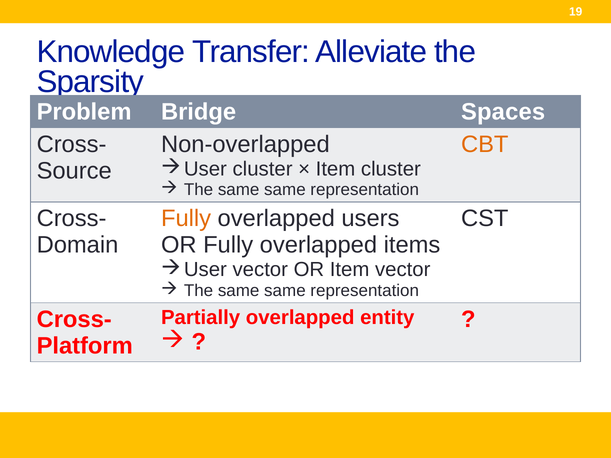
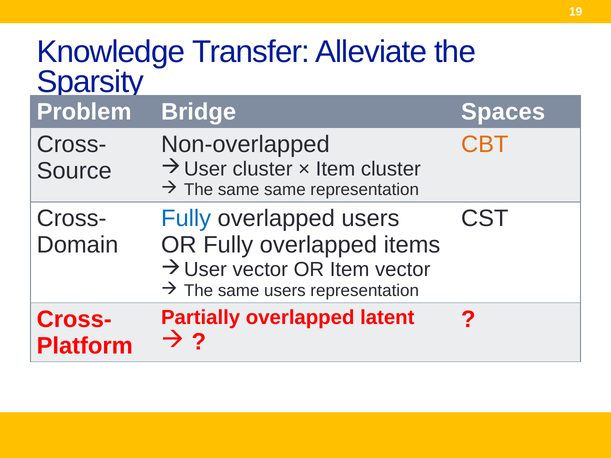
Fully at (186, 219) colour: orange -> blue
same at (285, 291): same -> users
entity: entity -> latent
